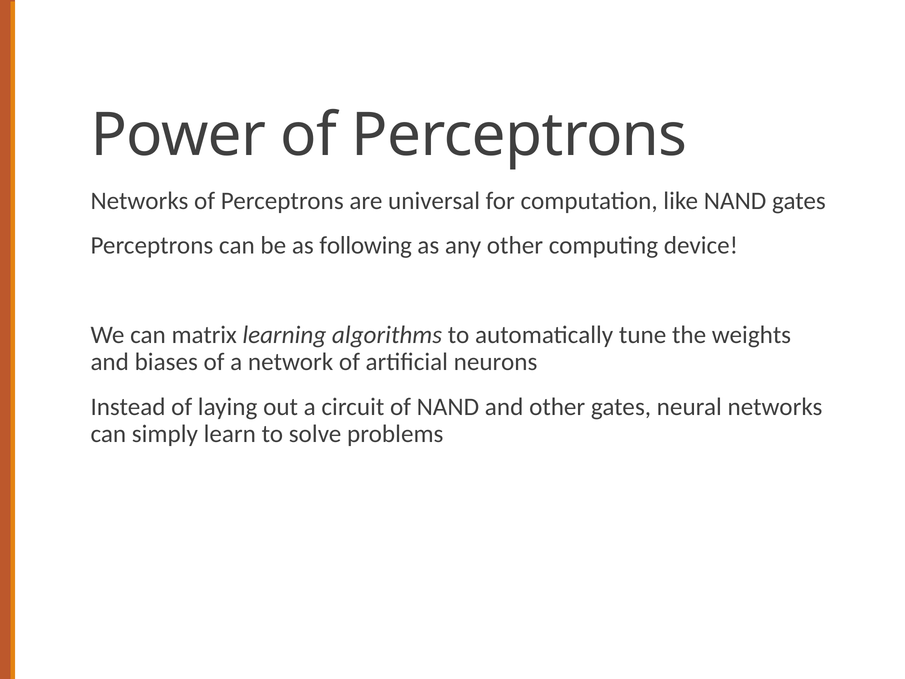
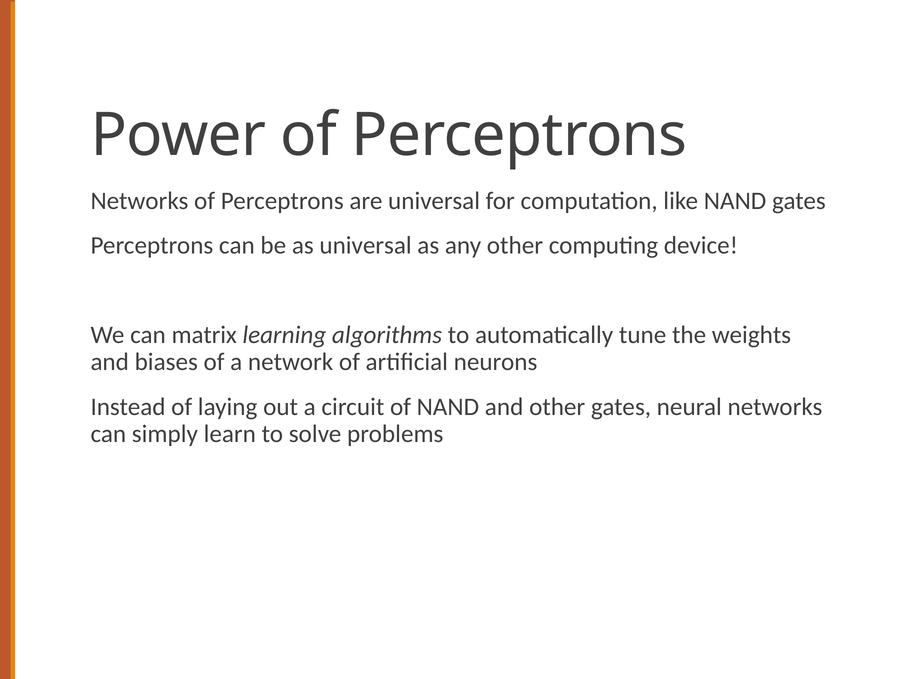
as following: following -> universal
